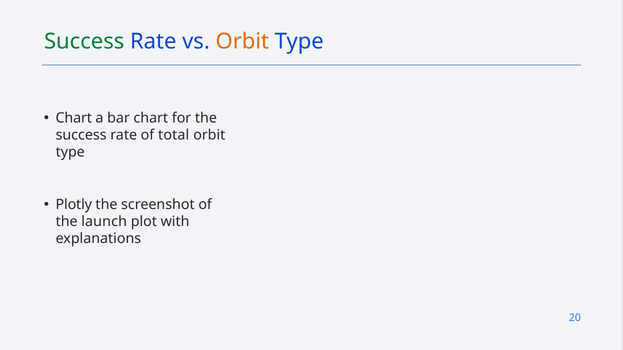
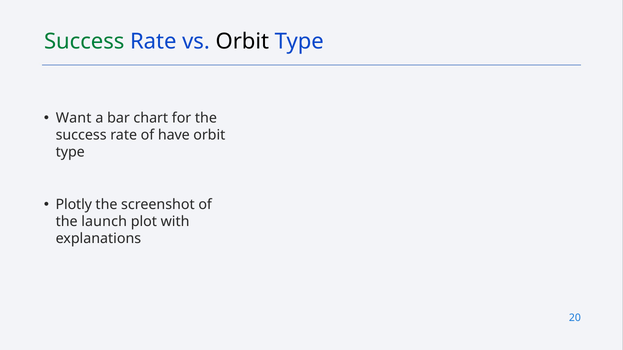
Orbit at (242, 42) colour: orange -> black
Chart at (74, 118): Chart -> Want
total: total -> have
